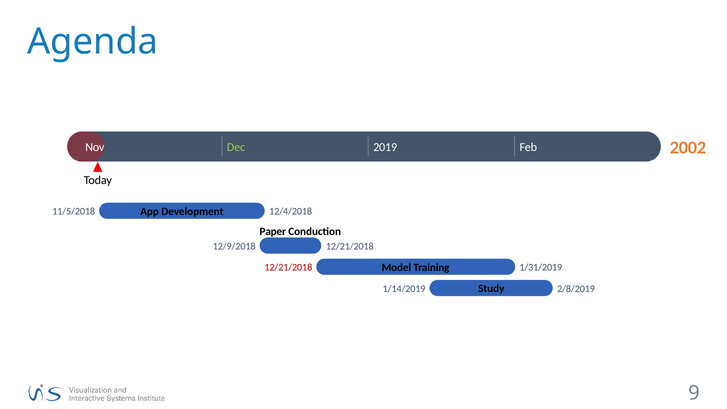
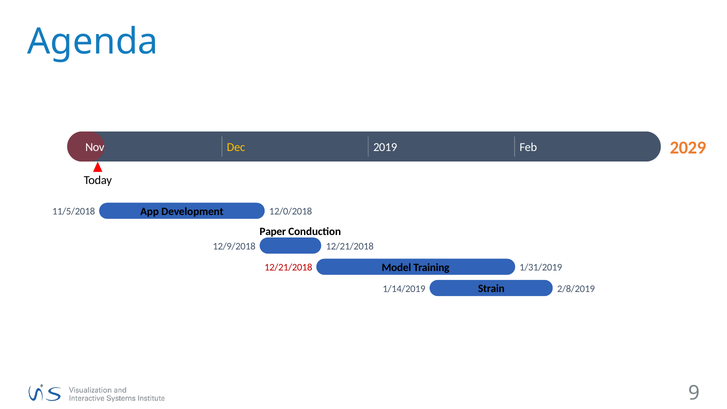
2002: 2002 -> 2029
Dec colour: light green -> yellow
12/4/2018: 12/4/2018 -> 12/0/2018
Study: Study -> Strain
